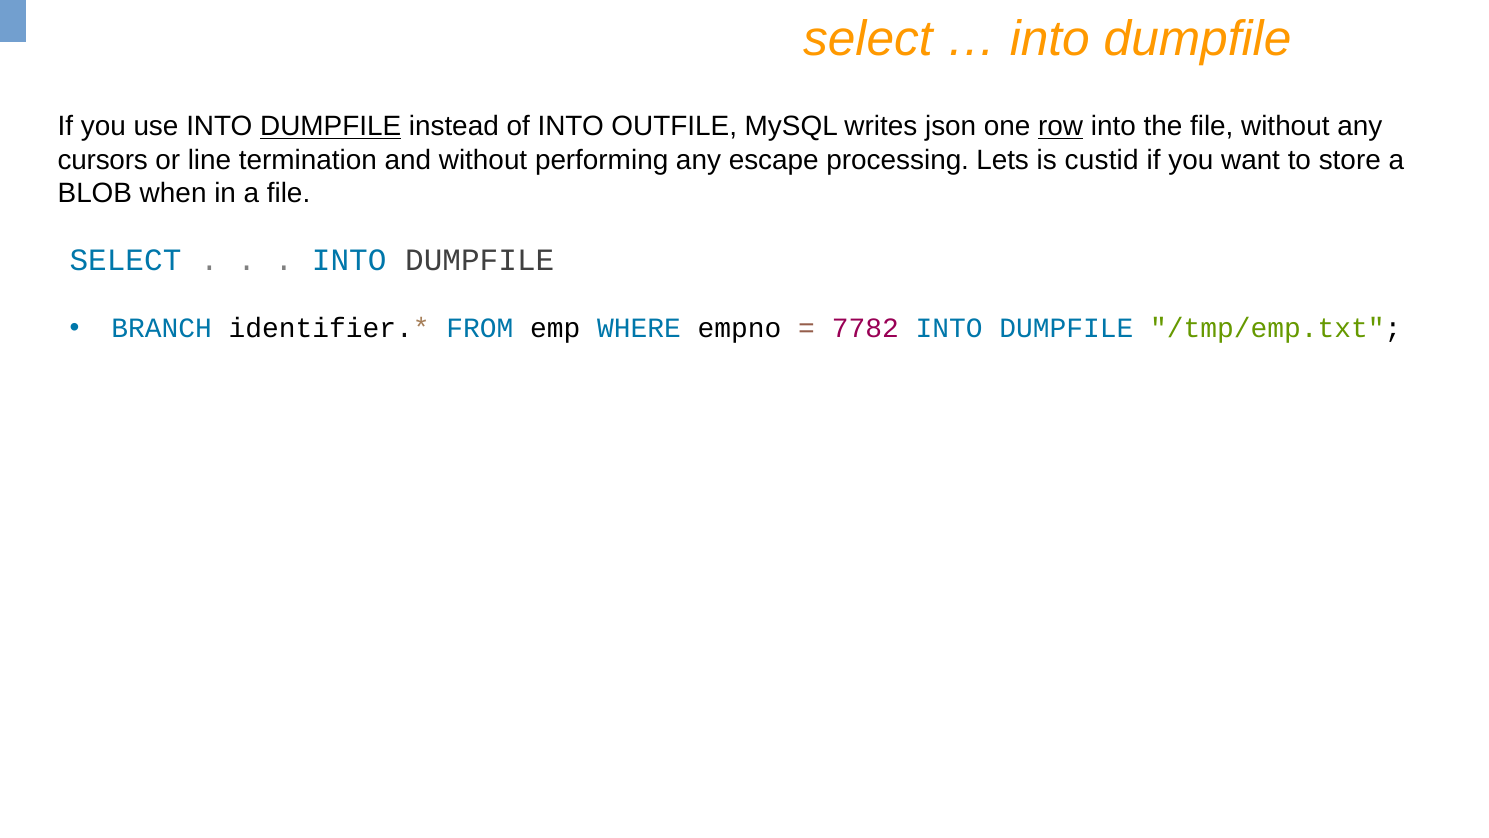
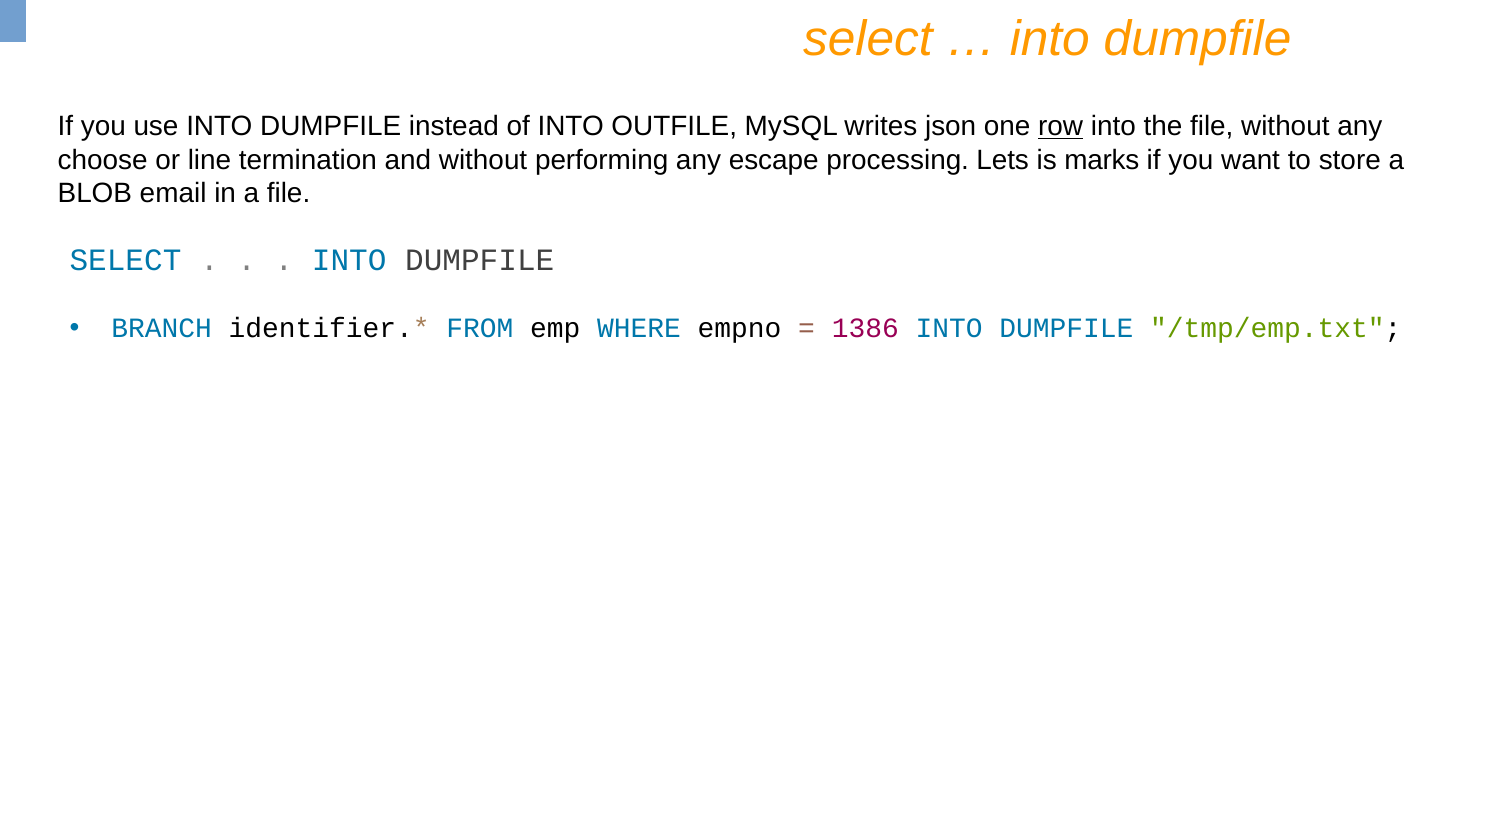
DUMPFILE at (331, 127) underline: present -> none
cursors: cursors -> choose
custid: custid -> marks
when: when -> email
7782: 7782 -> 1386
